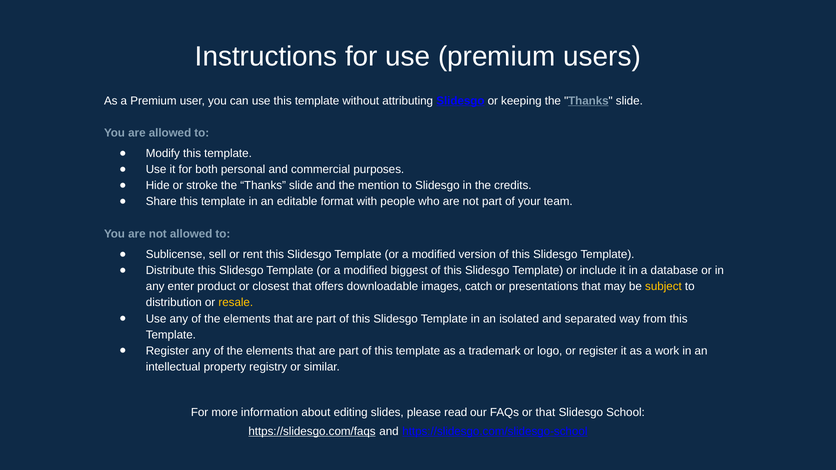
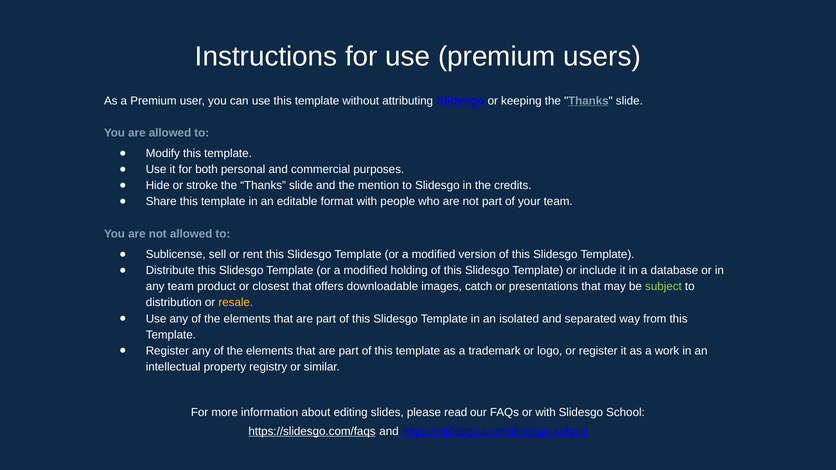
biggest: biggest -> holding
any enter: enter -> team
subject colour: yellow -> light green
or that: that -> with
